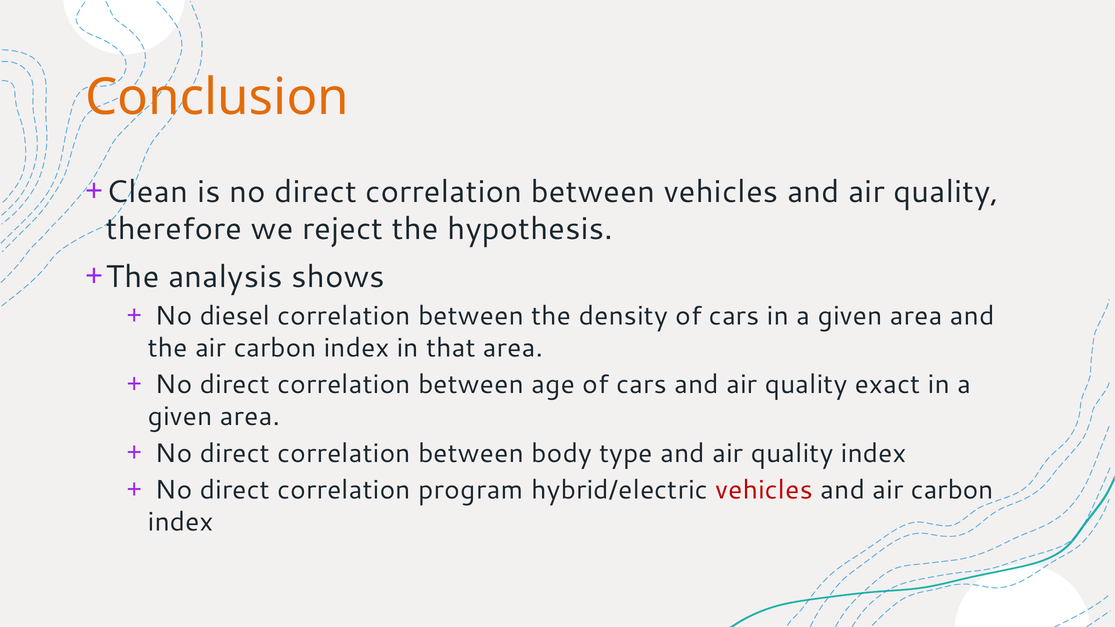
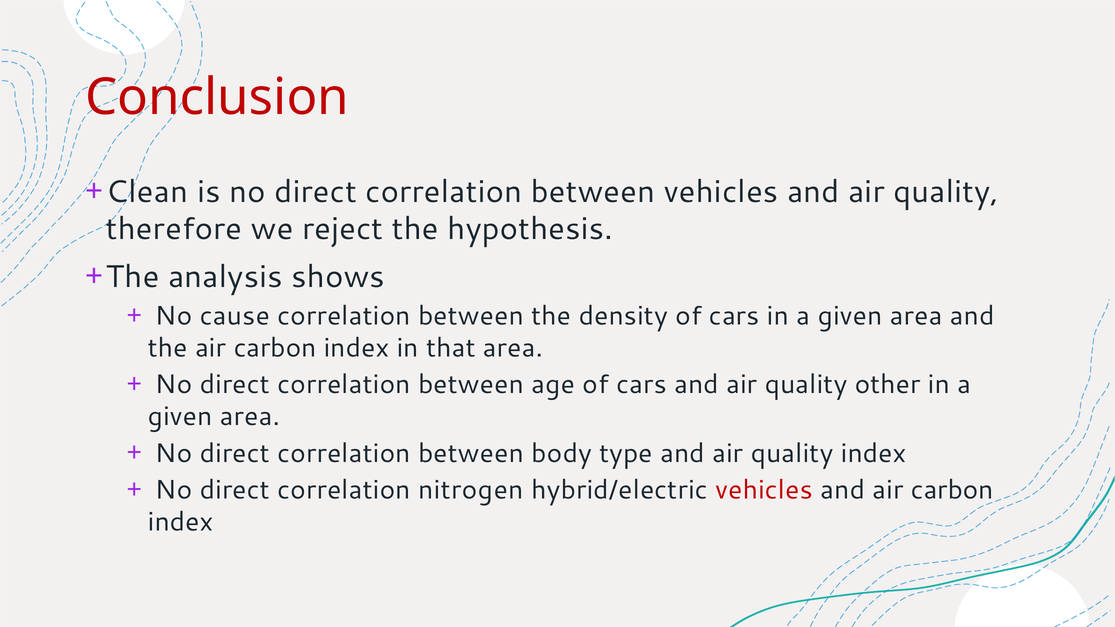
Conclusion colour: orange -> red
diesel: diesel -> cause
exact: exact -> other
program: program -> nitrogen
